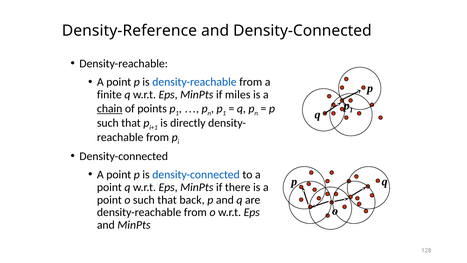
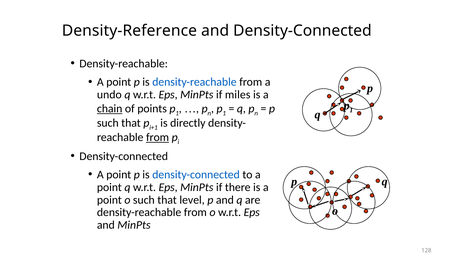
finite: finite -> undo
from at (158, 137) underline: none -> present
back: back -> level
